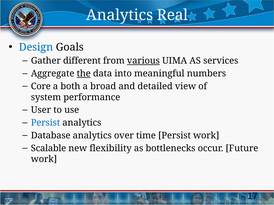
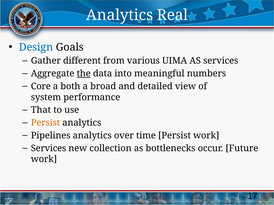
various underline: present -> none
User: User -> That
Persist at (45, 123) colour: blue -> orange
Database: Database -> Pipelines
Scalable at (49, 149): Scalable -> Services
flexibility: flexibility -> collection
